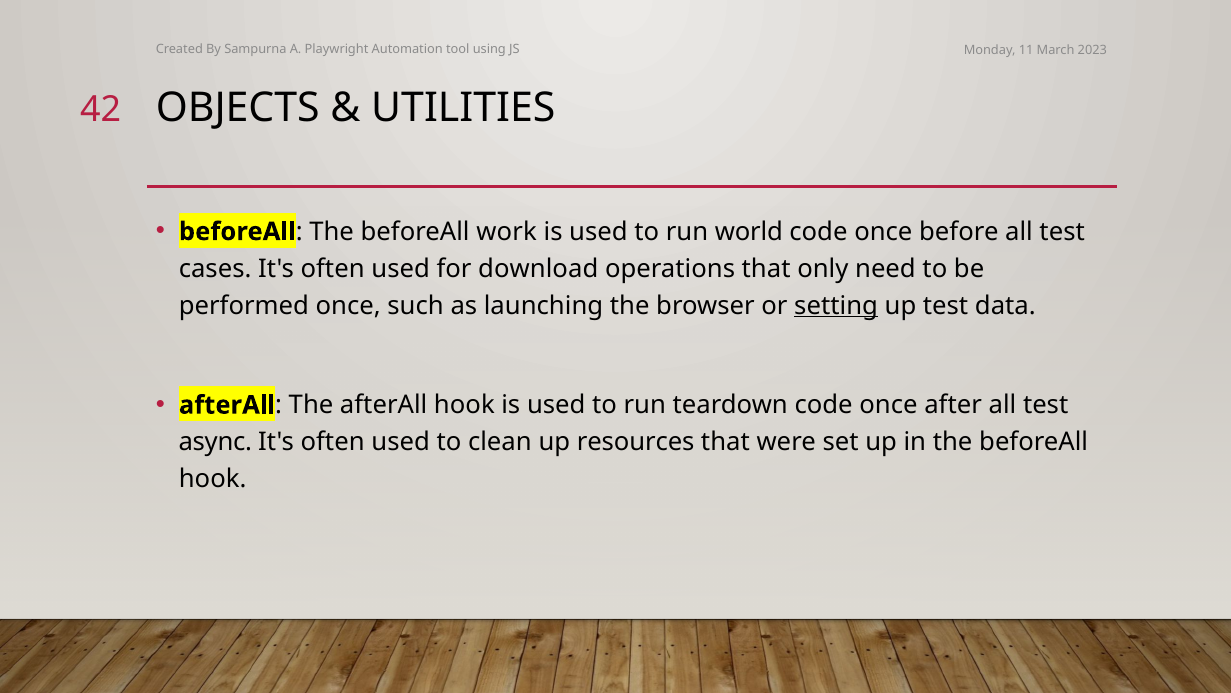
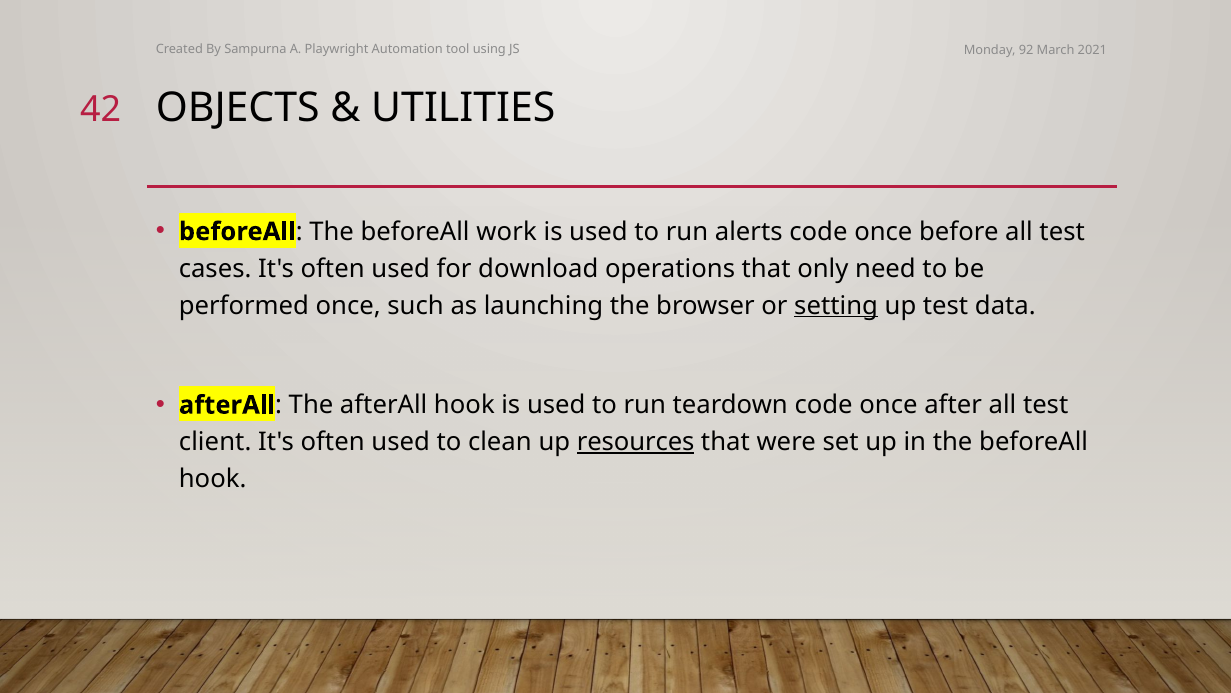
11: 11 -> 92
2023: 2023 -> 2021
world: world -> alerts
async: async -> client
resources underline: none -> present
